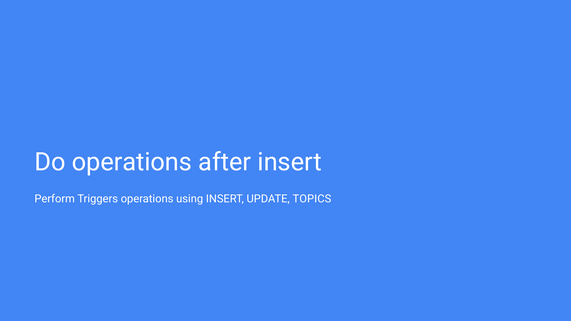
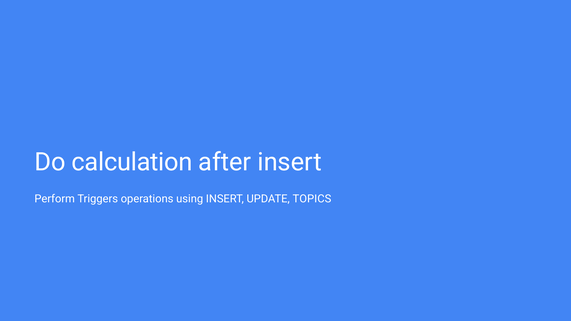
Do operations: operations -> calculation
